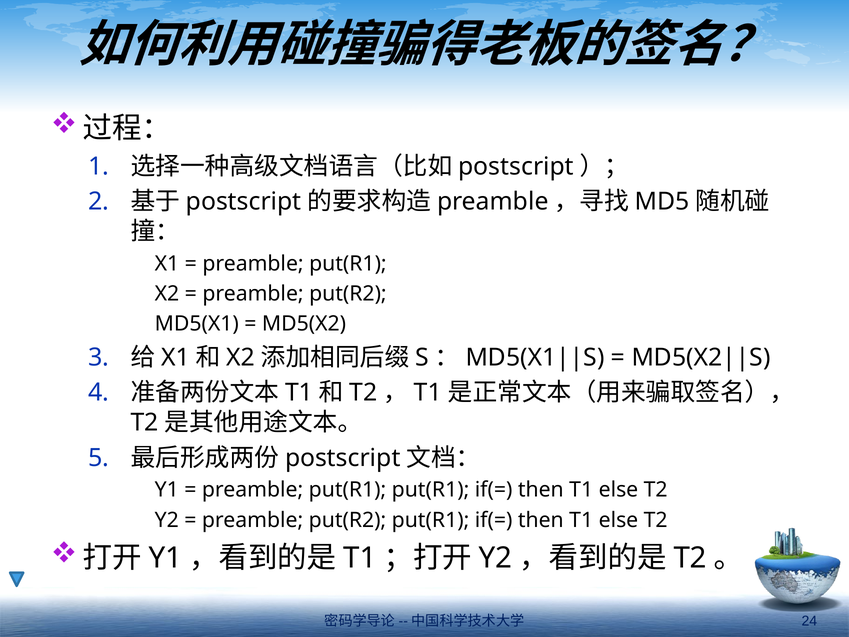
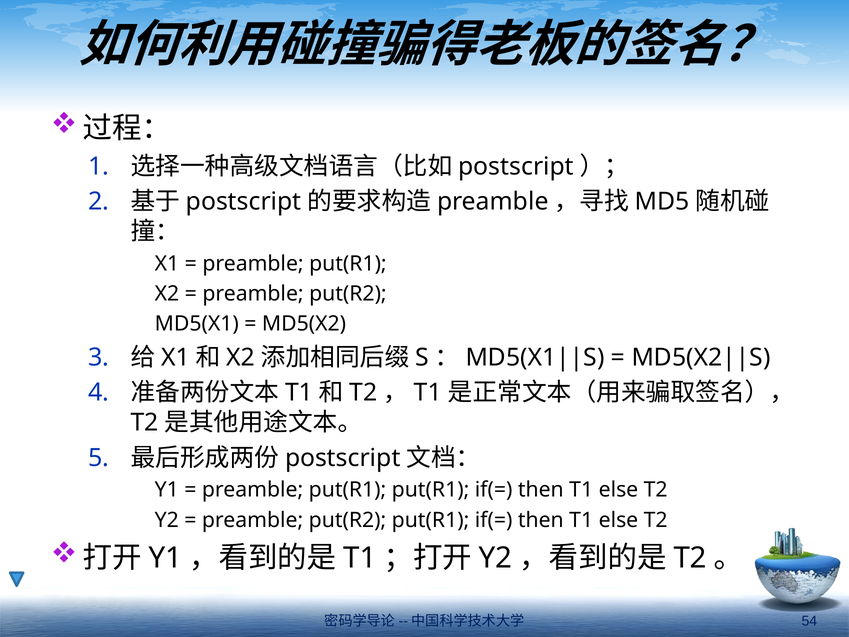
24: 24 -> 54
